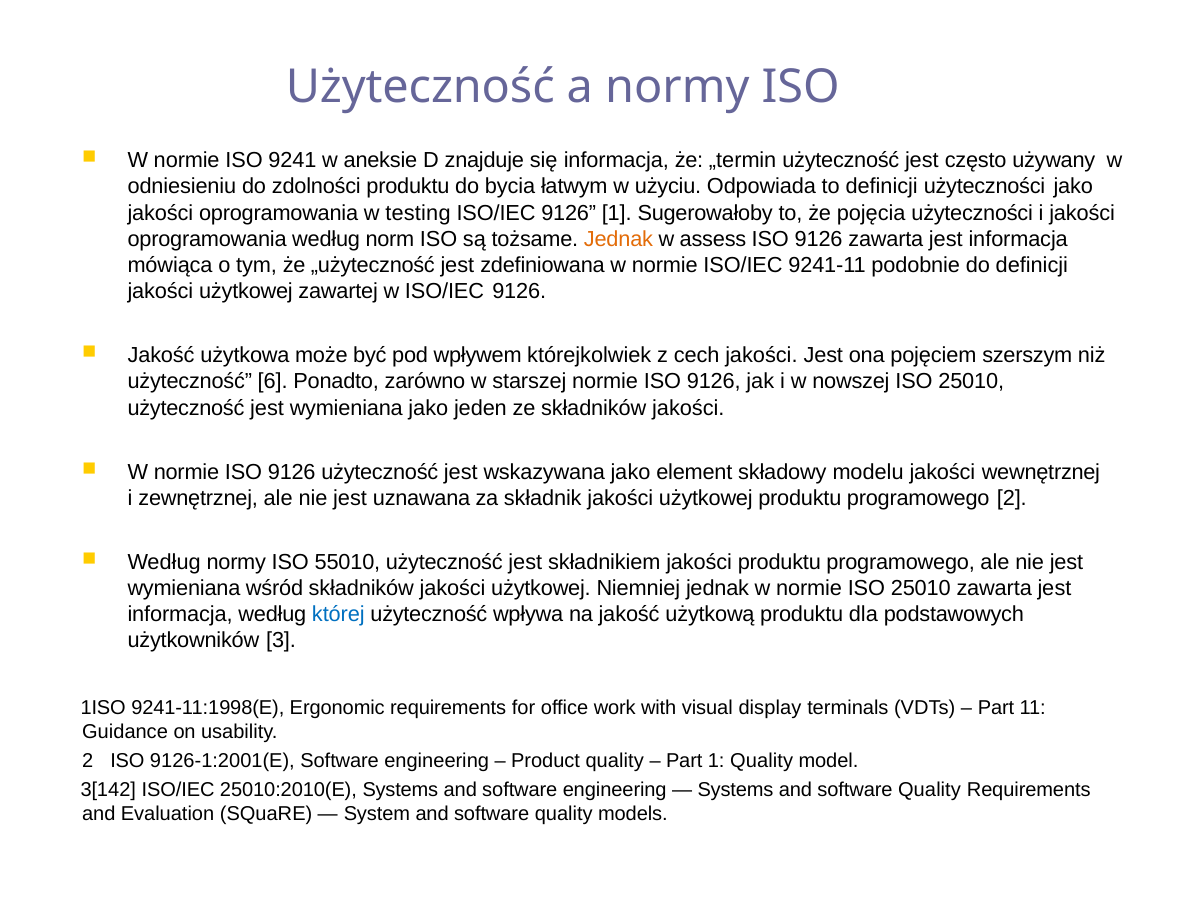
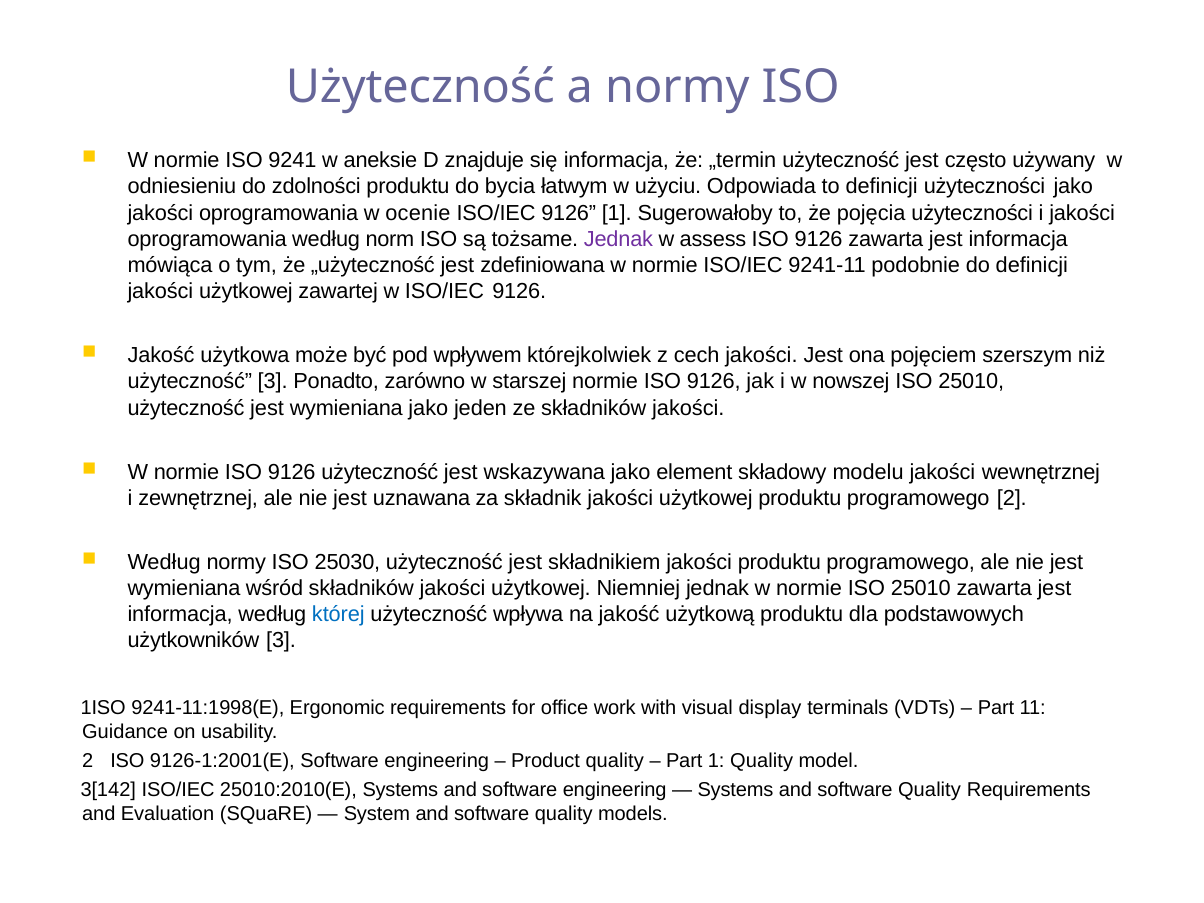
testing: testing -> ocenie
Jednak at (618, 239) colour: orange -> purple
użyteczność 6: 6 -> 3
55010: 55010 -> 25030
